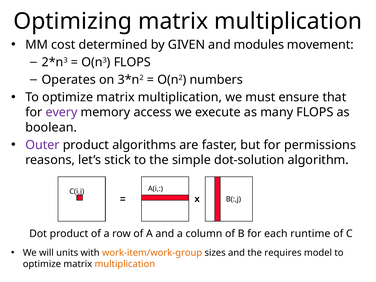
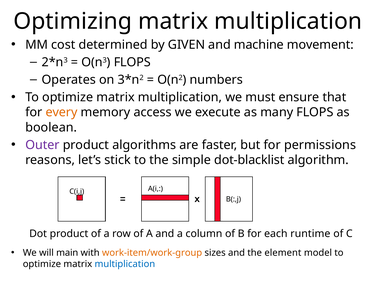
modules: modules -> machine
every colour: purple -> orange
dot-solution: dot-solution -> dot-blacklist
units: units -> main
requires: requires -> element
multiplication at (125, 264) colour: orange -> blue
